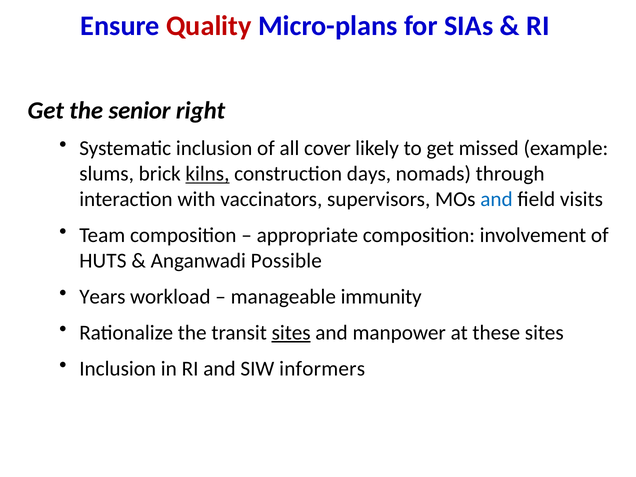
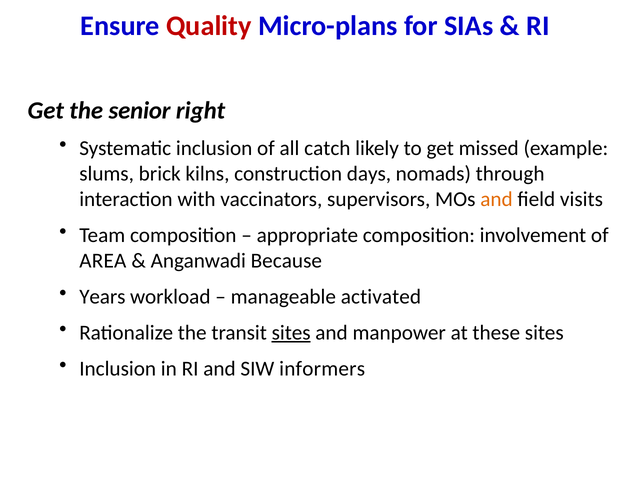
cover: cover -> catch
kilns underline: present -> none
and at (497, 199) colour: blue -> orange
HUTS: HUTS -> AREA
Possible: Possible -> Because
immunity: immunity -> activated
